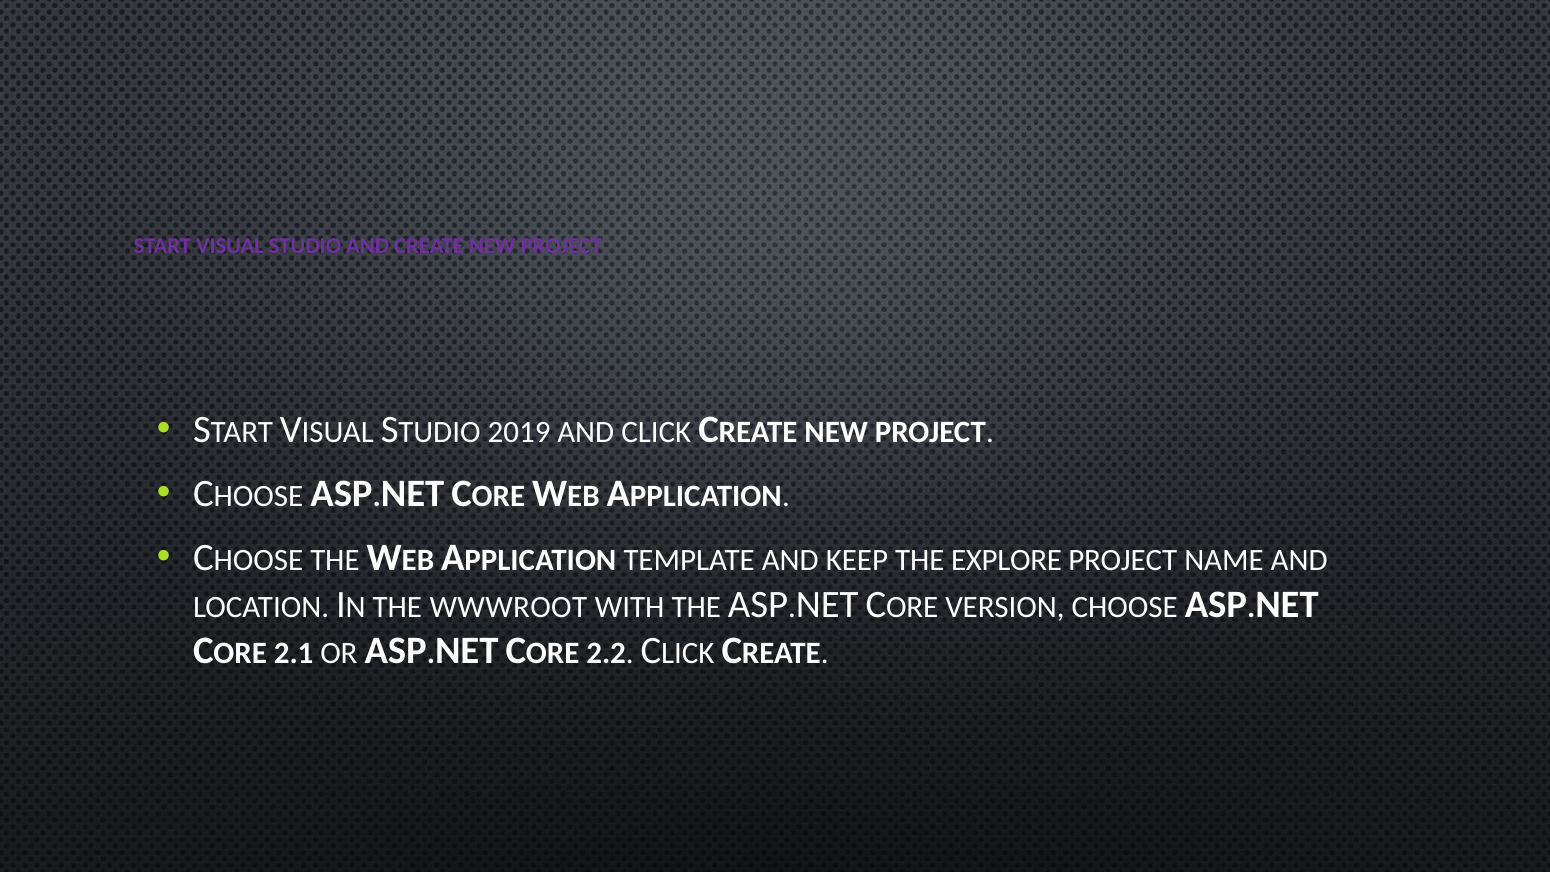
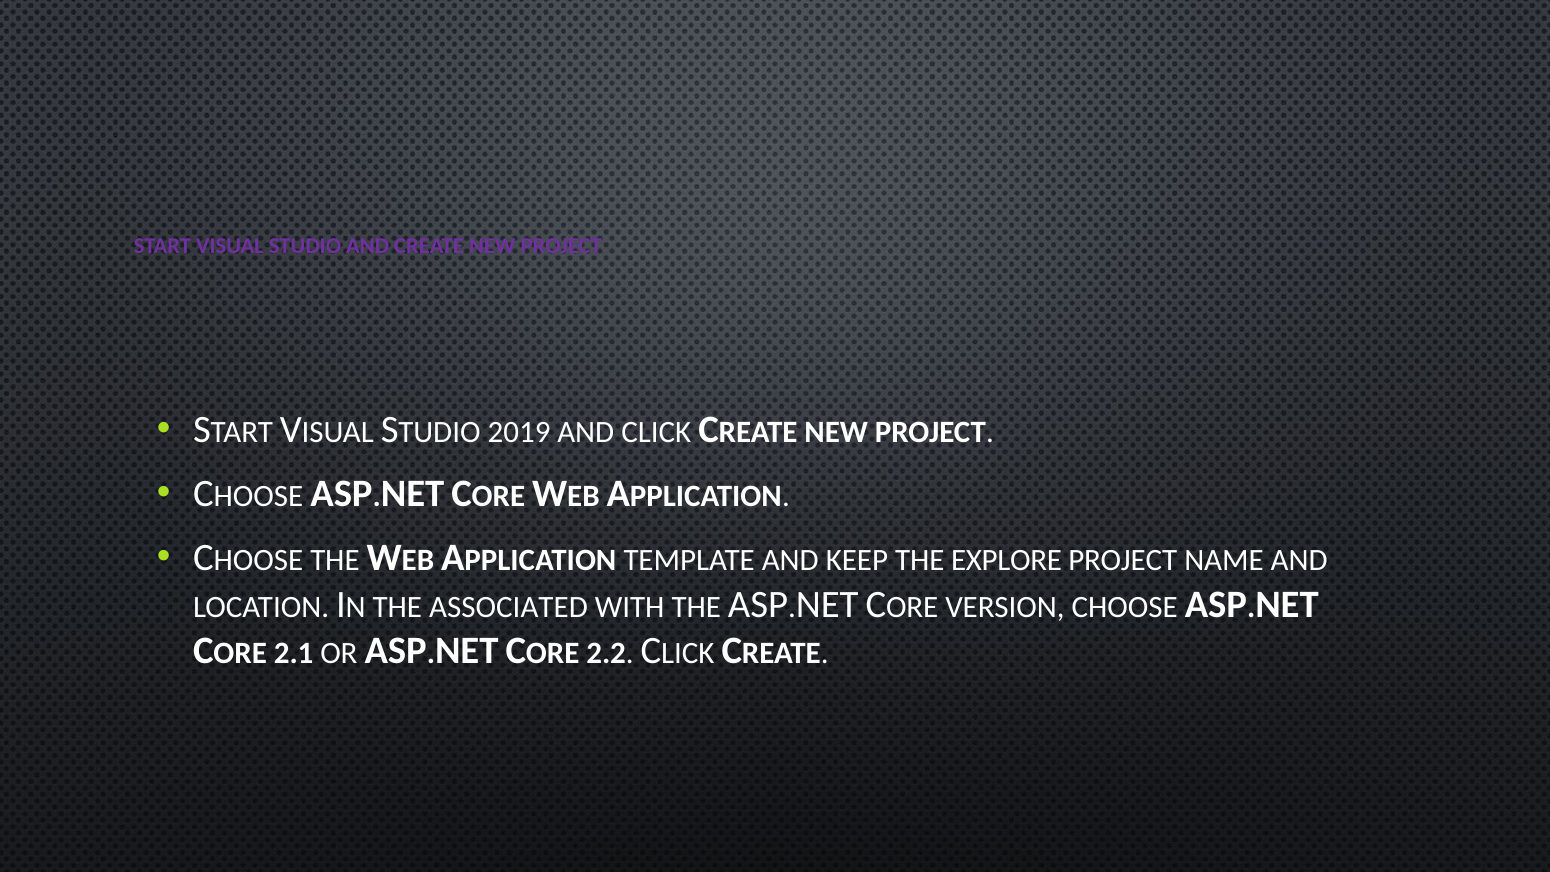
WWWROOT: WWWROOT -> ASSOCIATED
